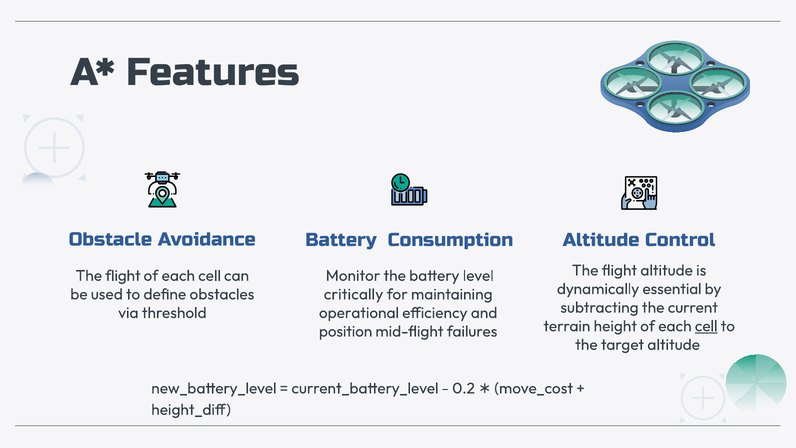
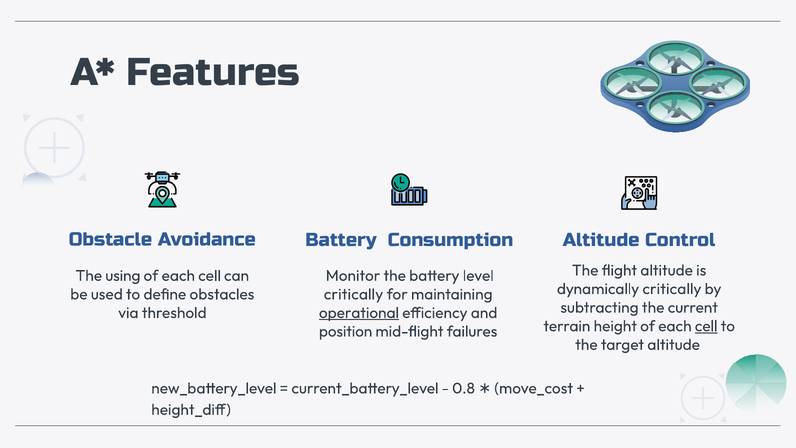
flight at (123, 276): flight -> using
dynamically essential: essential -> critically
operational underline: none -> present
0.2: 0.2 -> 0.8
